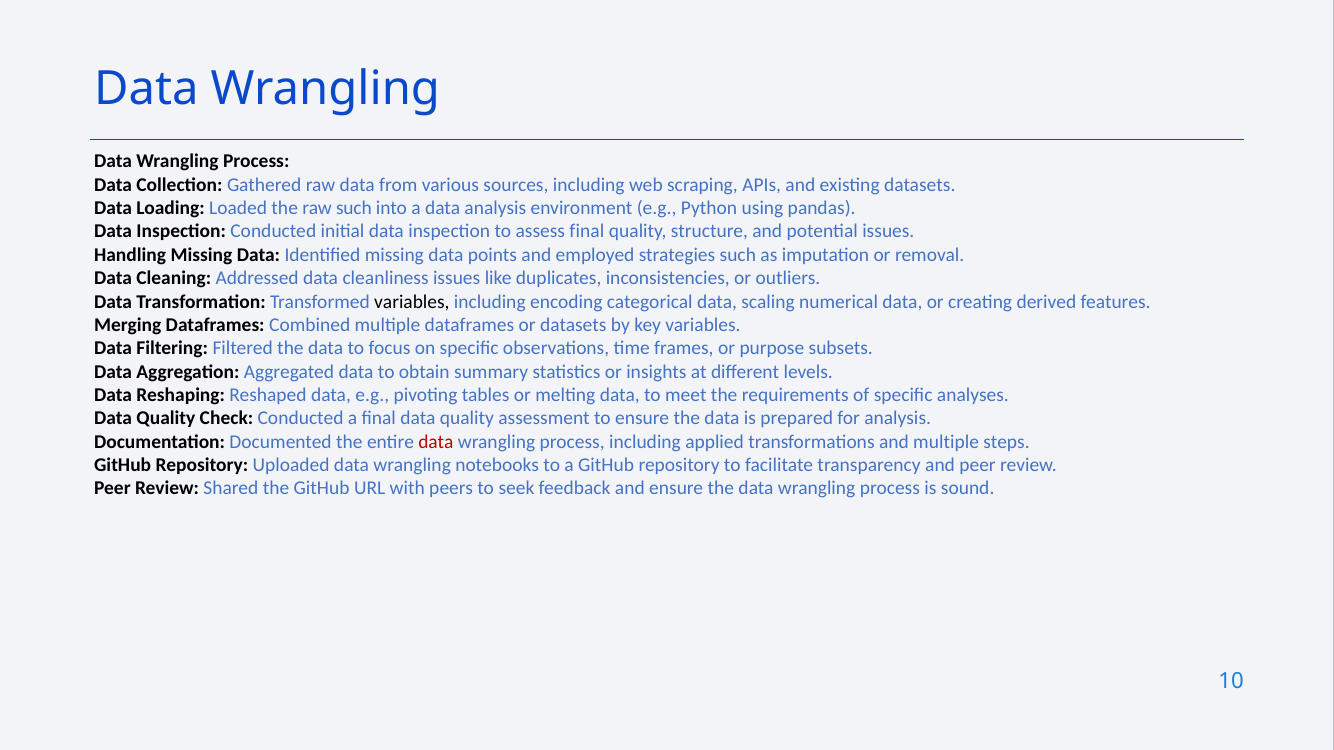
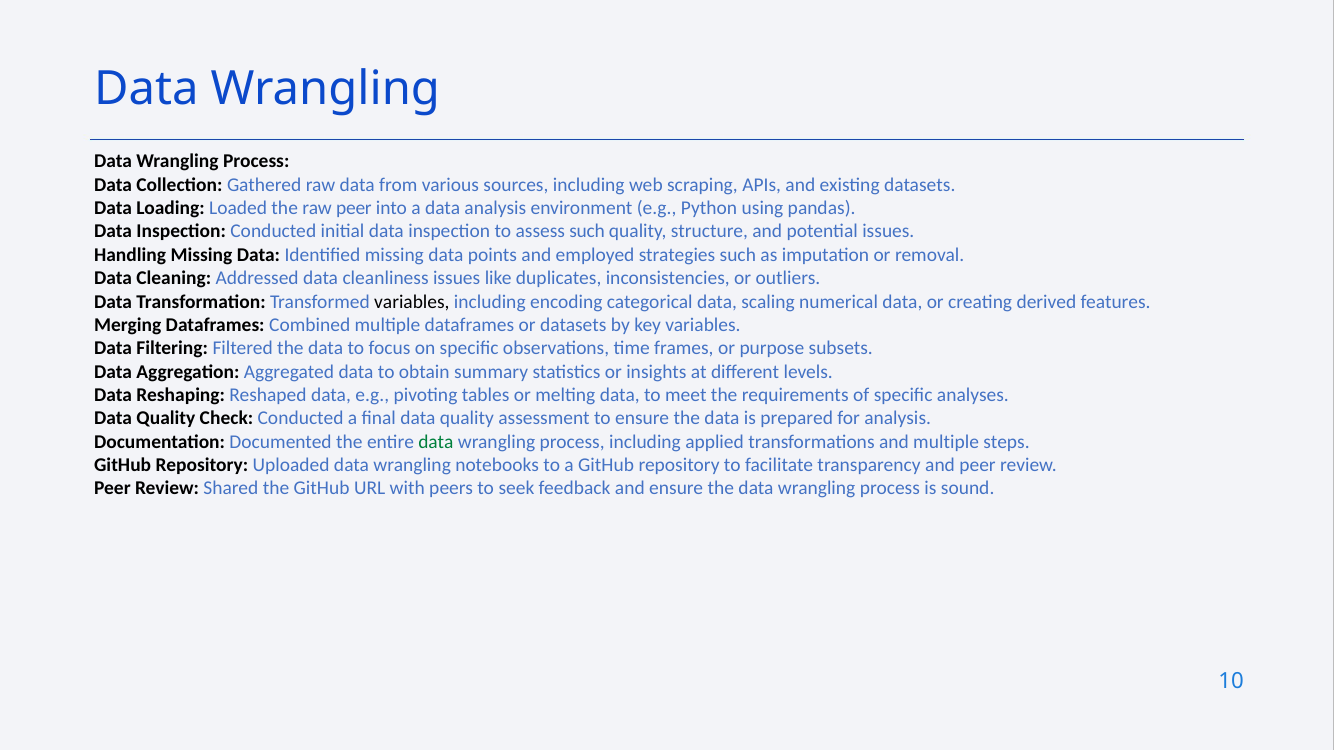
raw such: such -> peer
assess final: final -> such
data at (436, 442) colour: red -> green
